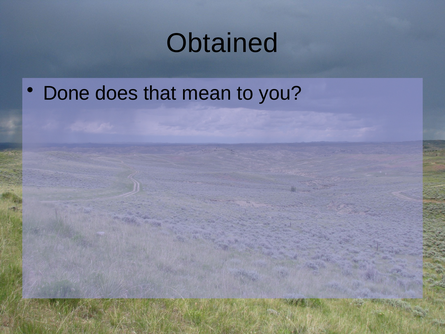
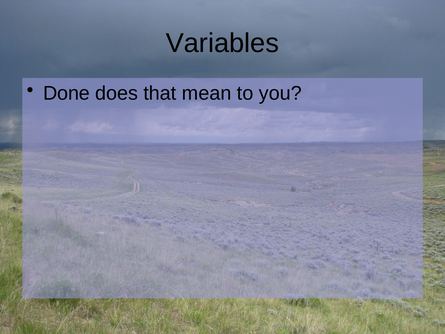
Obtained: Obtained -> Variables
